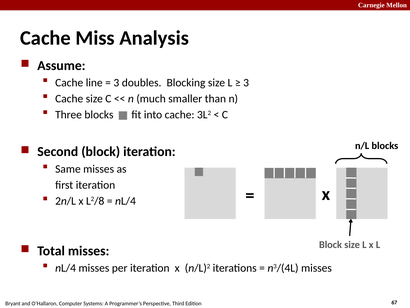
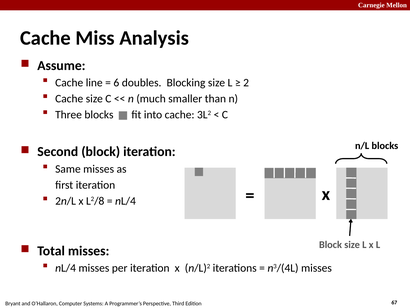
3 at (116, 83): 3 -> 6
3 at (246, 83): 3 -> 2
